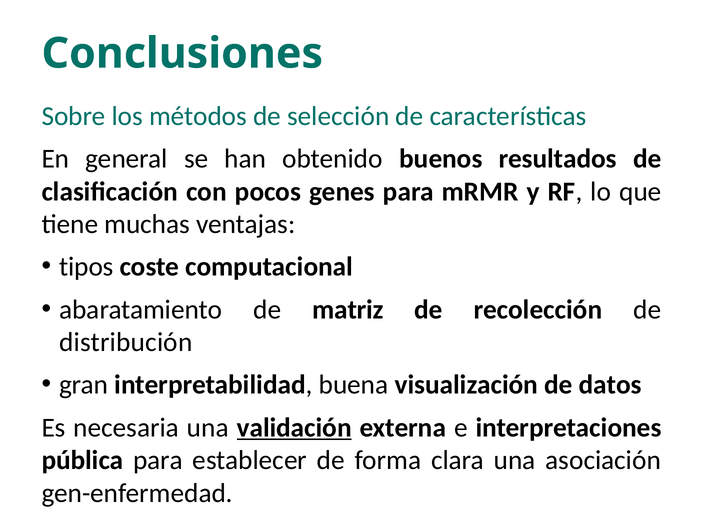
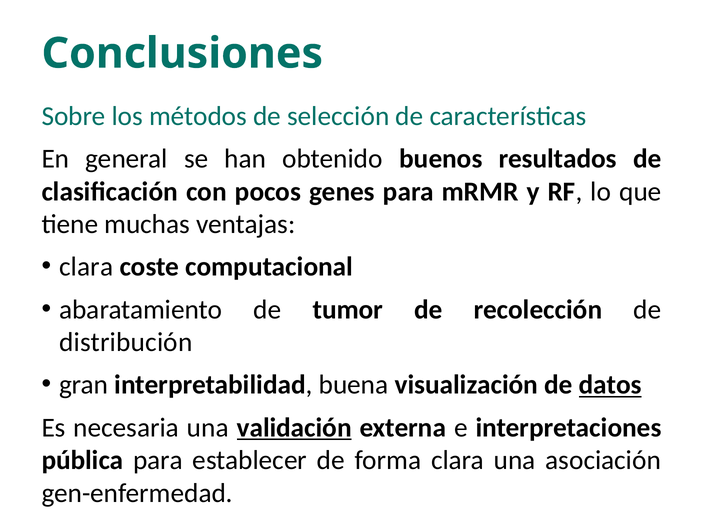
tipos at (86, 267): tipos -> clara
matriz: matriz -> tumor
datos underline: none -> present
